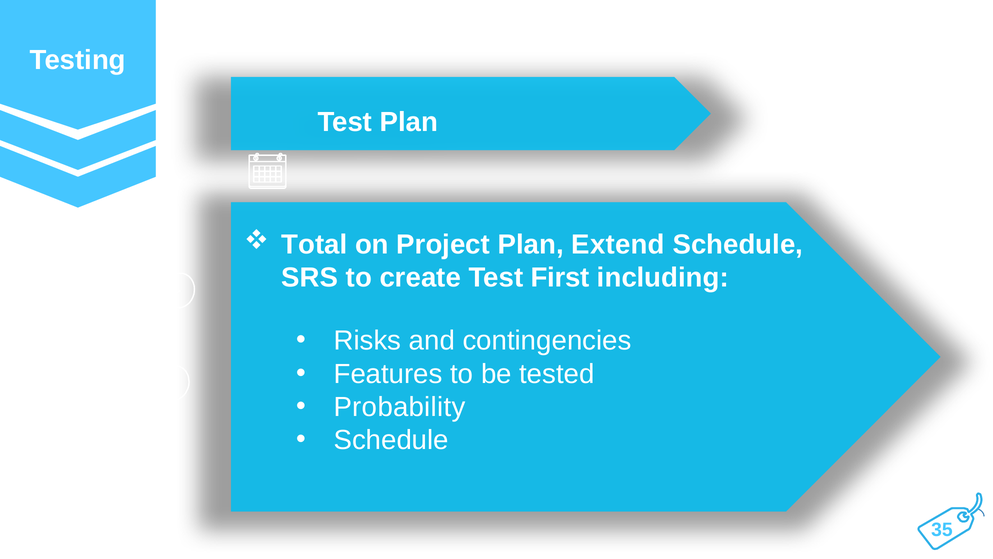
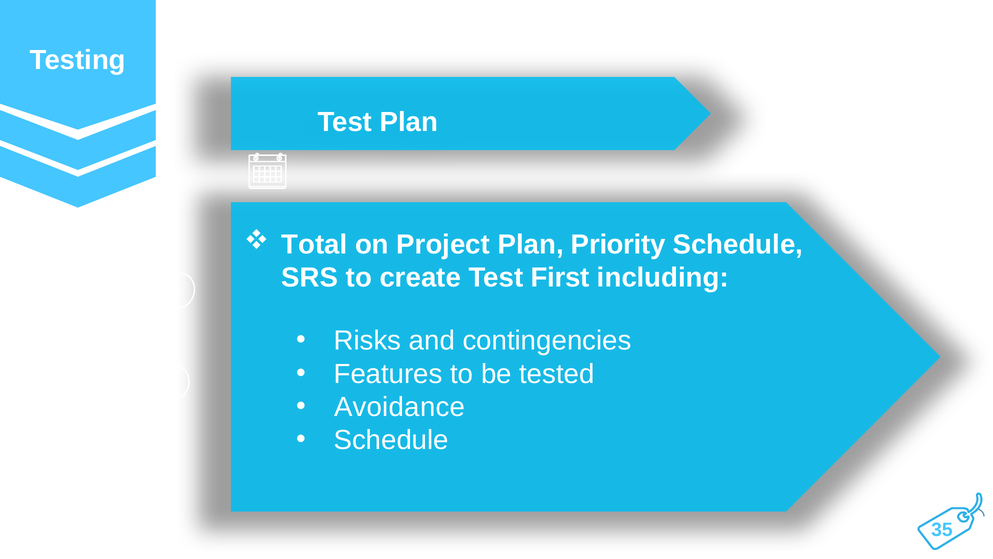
Extend: Extend -> Priority
Probability: Probability -> Avoidance
